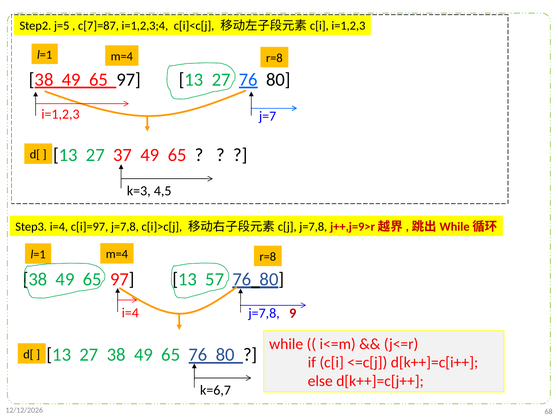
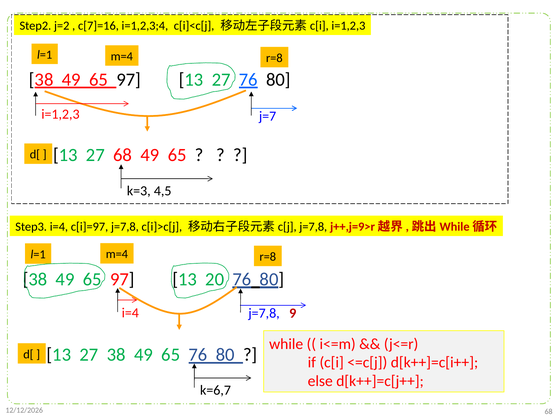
j=5: j=5 -> j=2
c[7]=87: c[7]=87 -> c[7]=16
27 37: 37 -> 68
57: 57 -> 20
